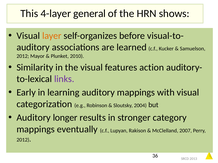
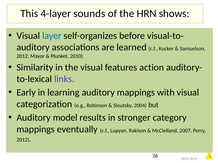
general: general -> sounds
layer colour: orange -> blue
longer: longer -> model
